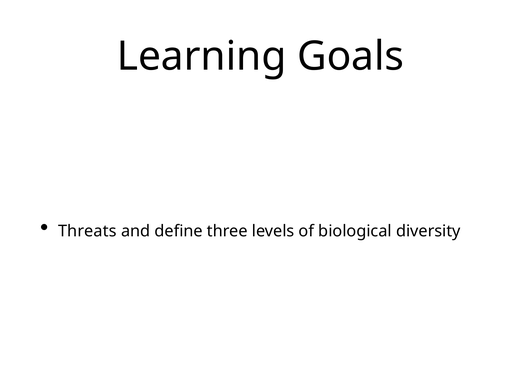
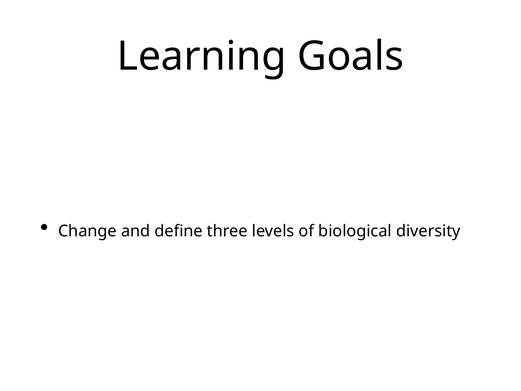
Threats: Threats -> Change
